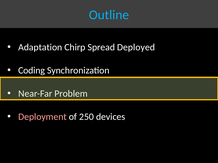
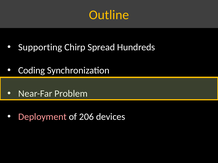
Outline colour: light blue -> yellow
Adaptation: Adaptation -> Supporting
Deployed: Deployed -> Hundreds
250: 250 -> 206
